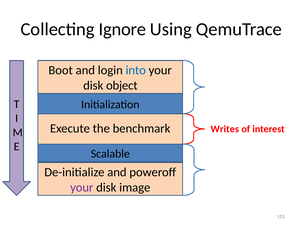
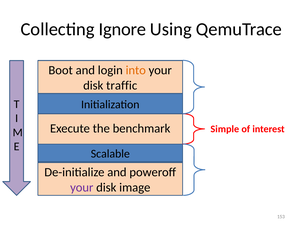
into colour: blue -> orange
object: object -> traffic
Writes: Writes -> Simple
